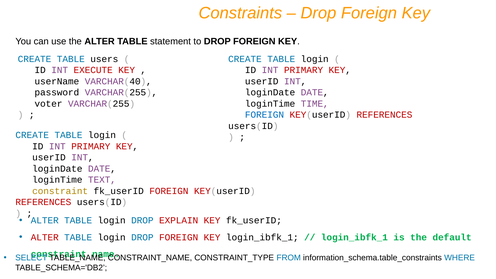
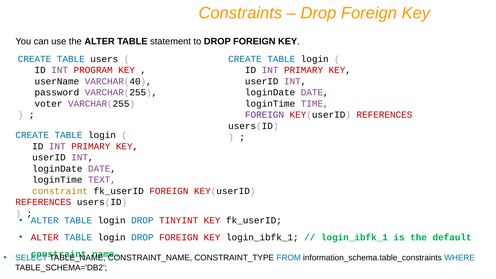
EXECUTE: EXECUTE -> PROGRAM
FOREIGN at (264, 115) colour: blue -> purple
EXPLAIN: EXPLAIN -> TINYINT
